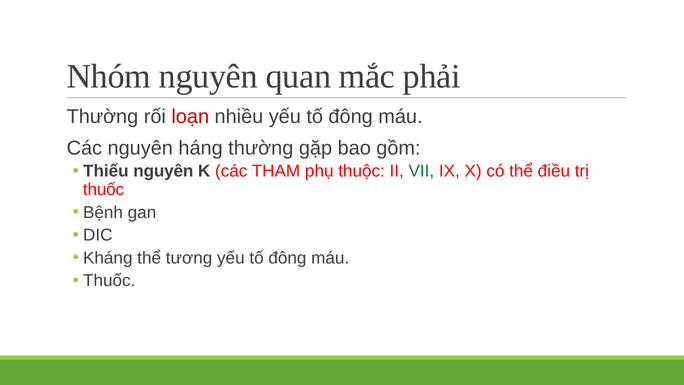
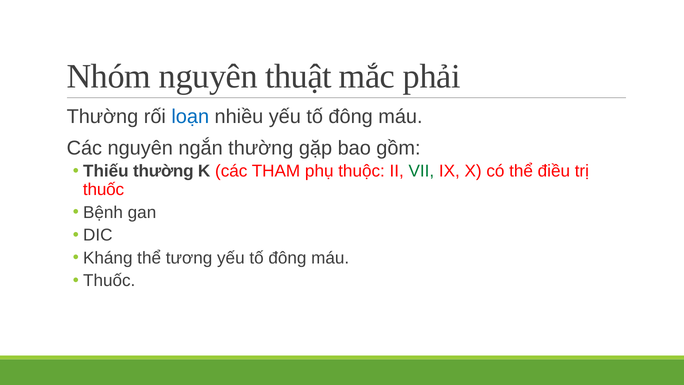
quan: quan -> thuật
loạn colour: red -> blue
háng: háng -> ngắn
Thiếu nguyên: nguyên -> thường
